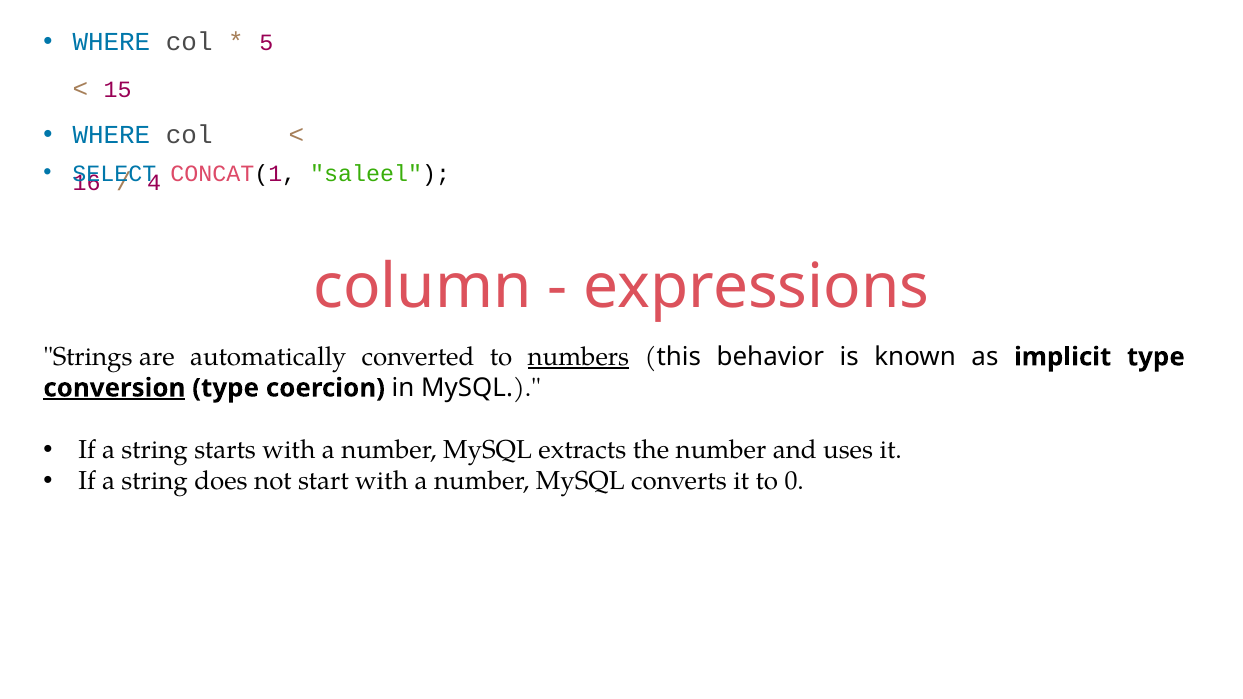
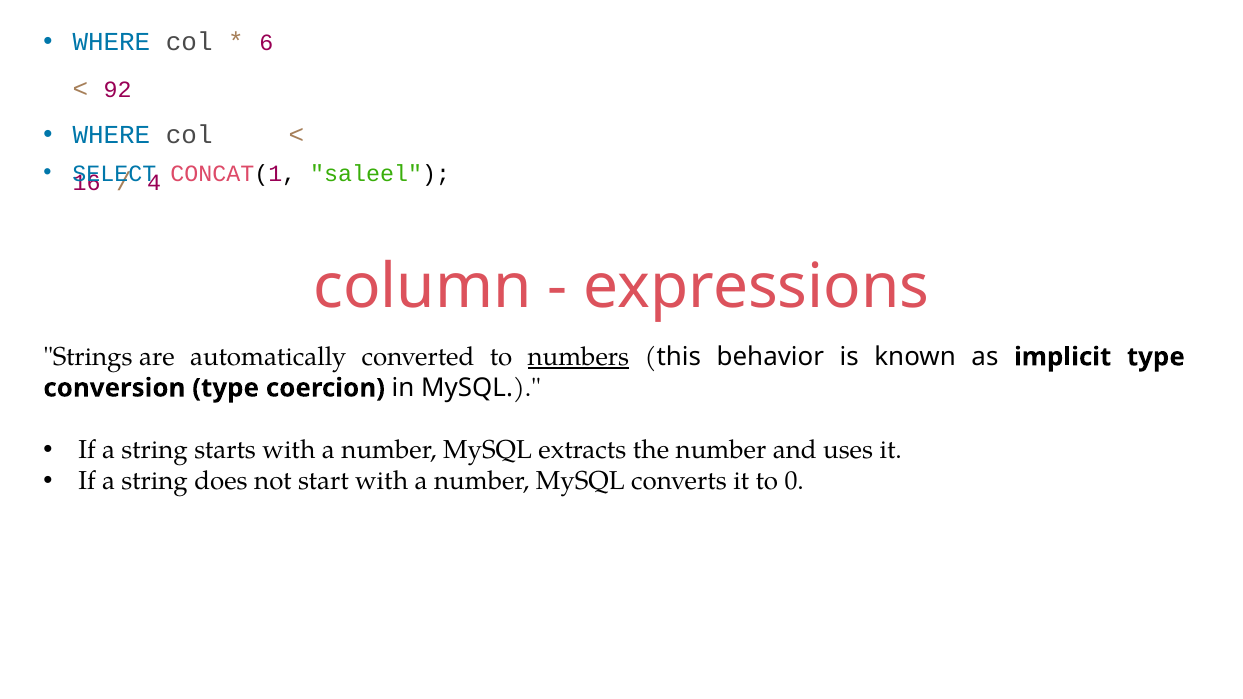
5: 5 -> 6
15: 15 -> 92
conversion underline: present -> none
